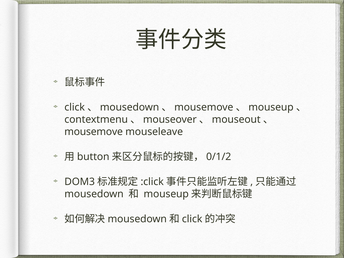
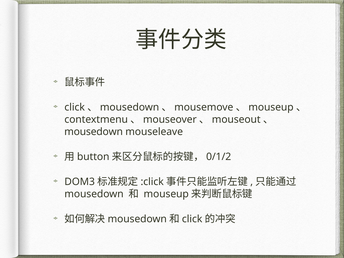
mousemove at (94, 132): mousemove -> mousedown
